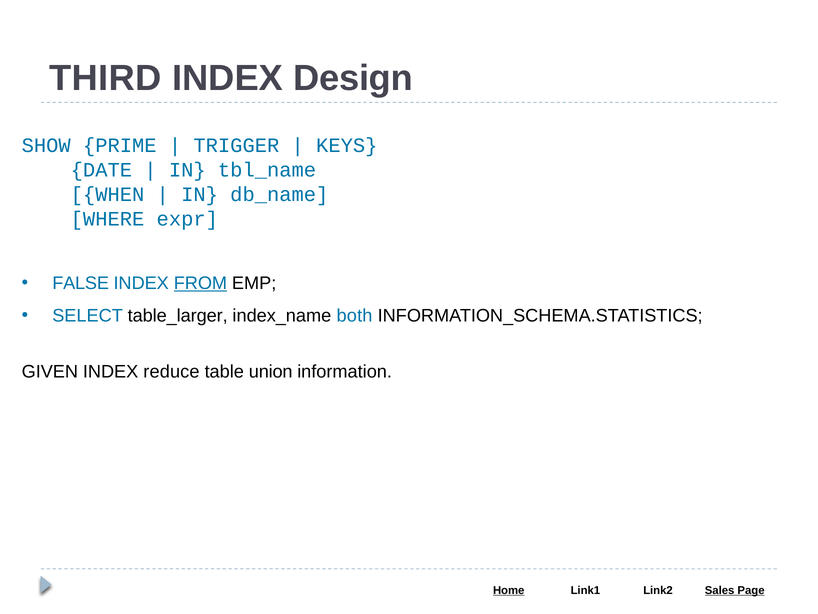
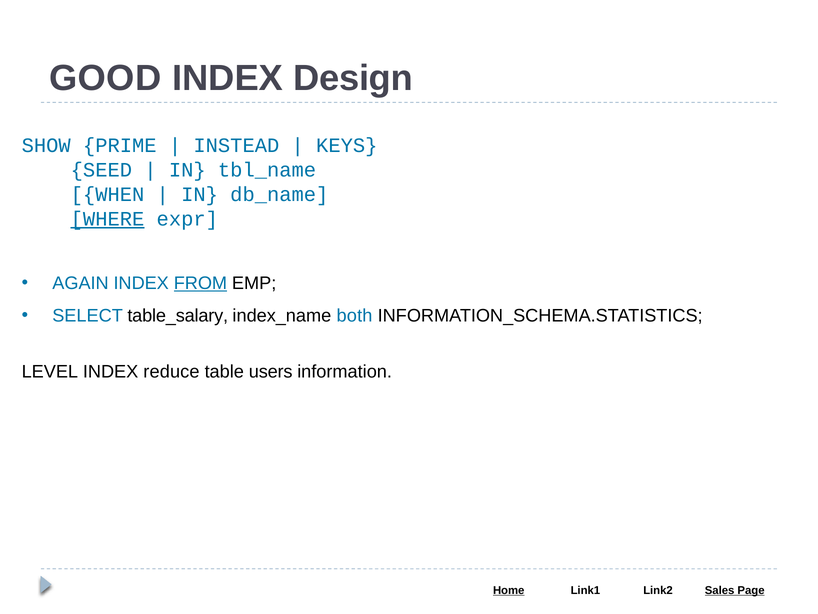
THIRD: THIRD -> GOOD
TRIGGER: TRIGGER -> INSTEAD
DATE: DATE -> SEED
WHERE underline: none -> present
FALSE: FALSE -> AGAIN
table_larger: table_larger -> table_salary
GIVEN: GIVEN -> LEVEL
union: union -> users
